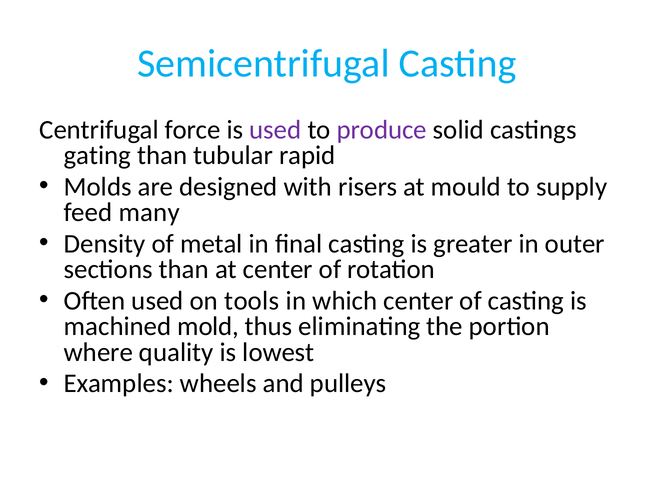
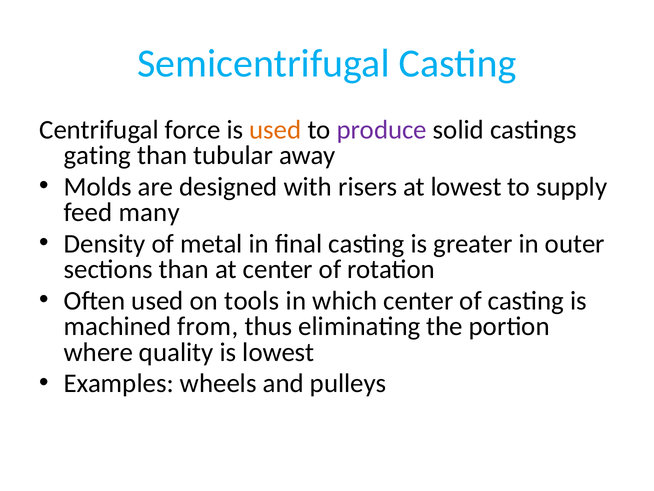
used at (275, 129) colour: purple -> orange
rapid: rapid -> away
at mould: mould -> lowest
mold: mold -> from
